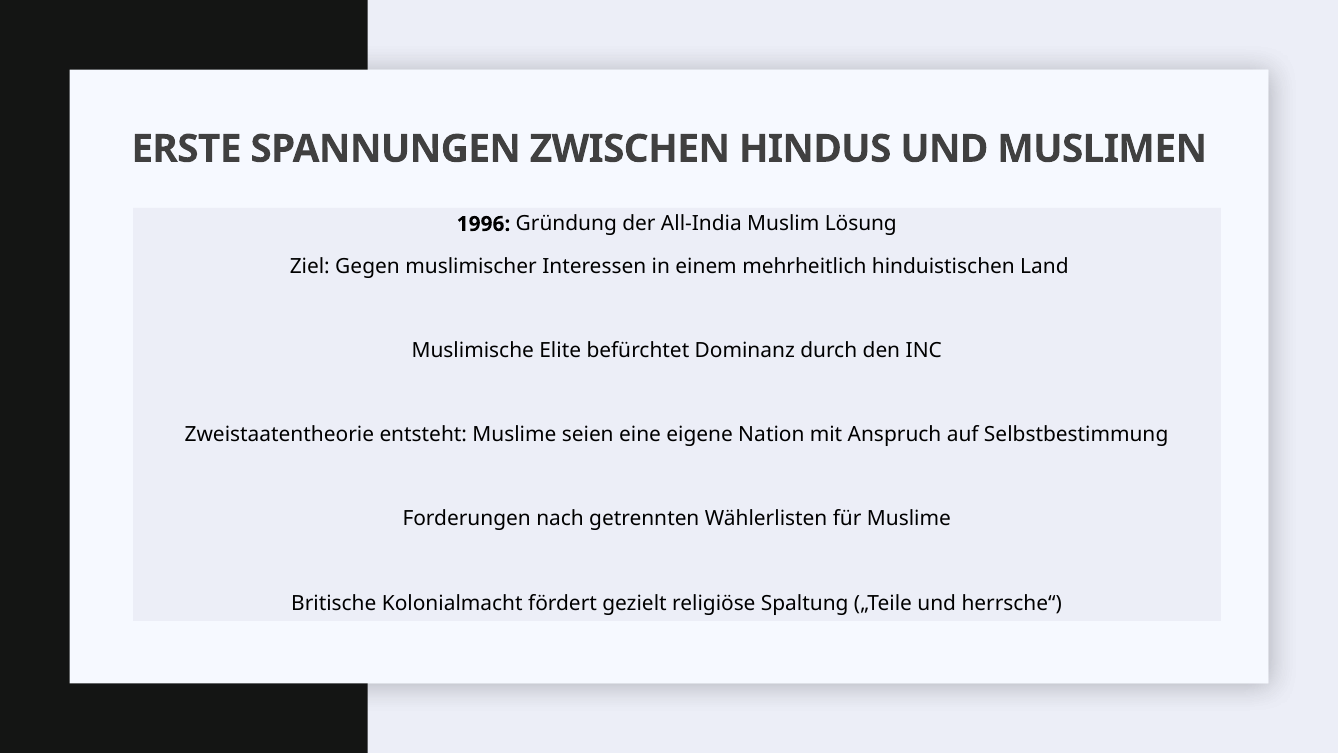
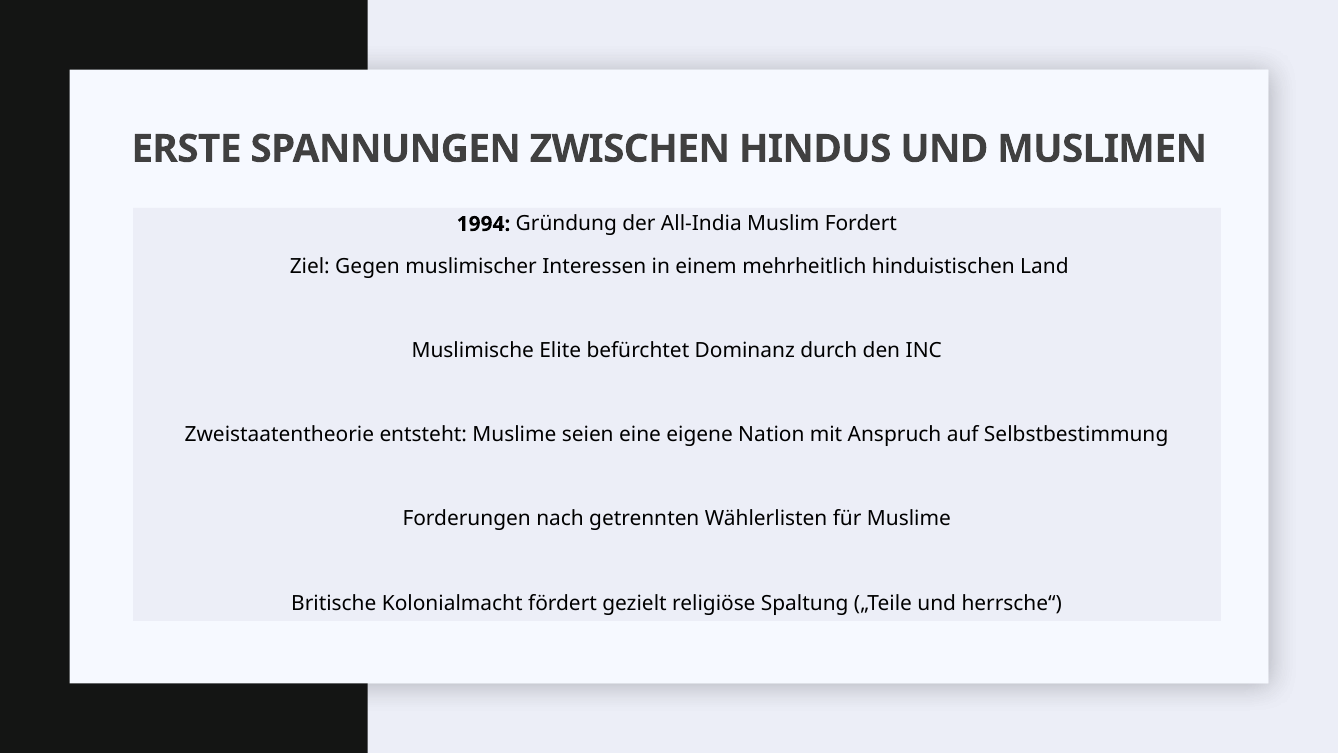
1996: 1996 -> 1994
Lösung: Lösung -> Fordert
